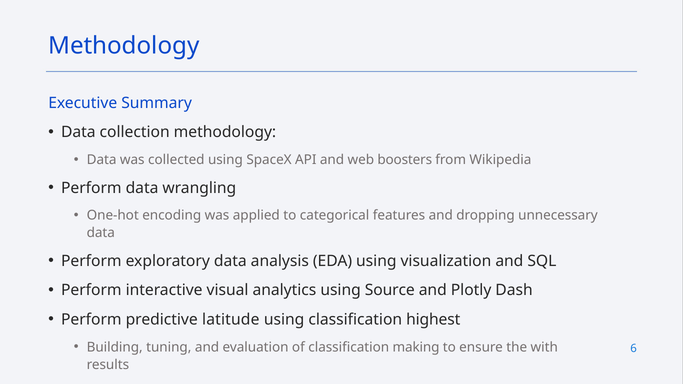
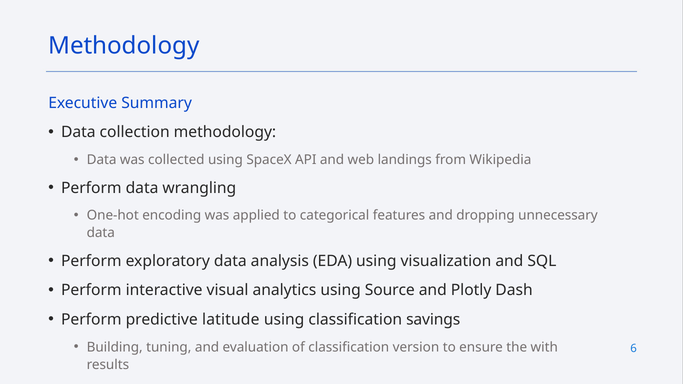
boosters: boosters -> landings
highest: highest -> savings
making: making -> version
